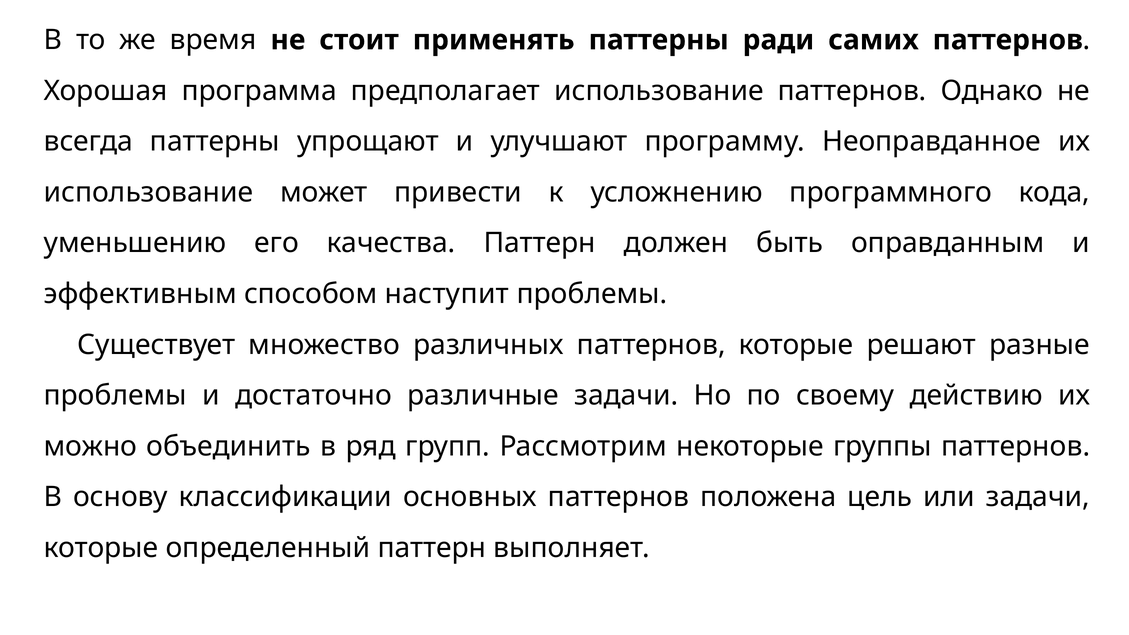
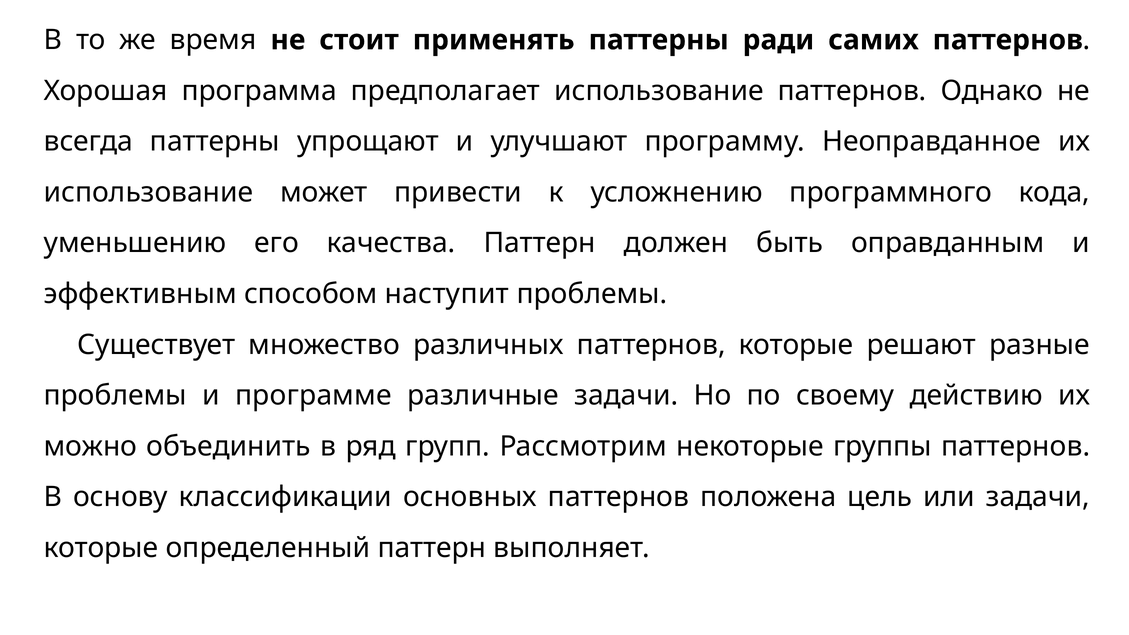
достаточно: достаточно -> программе
